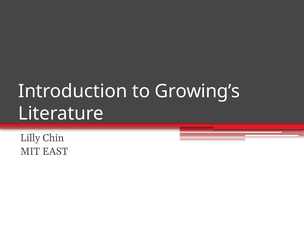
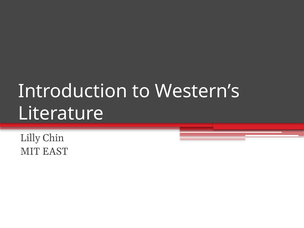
Growing’s: Growing’s -> Western’s
